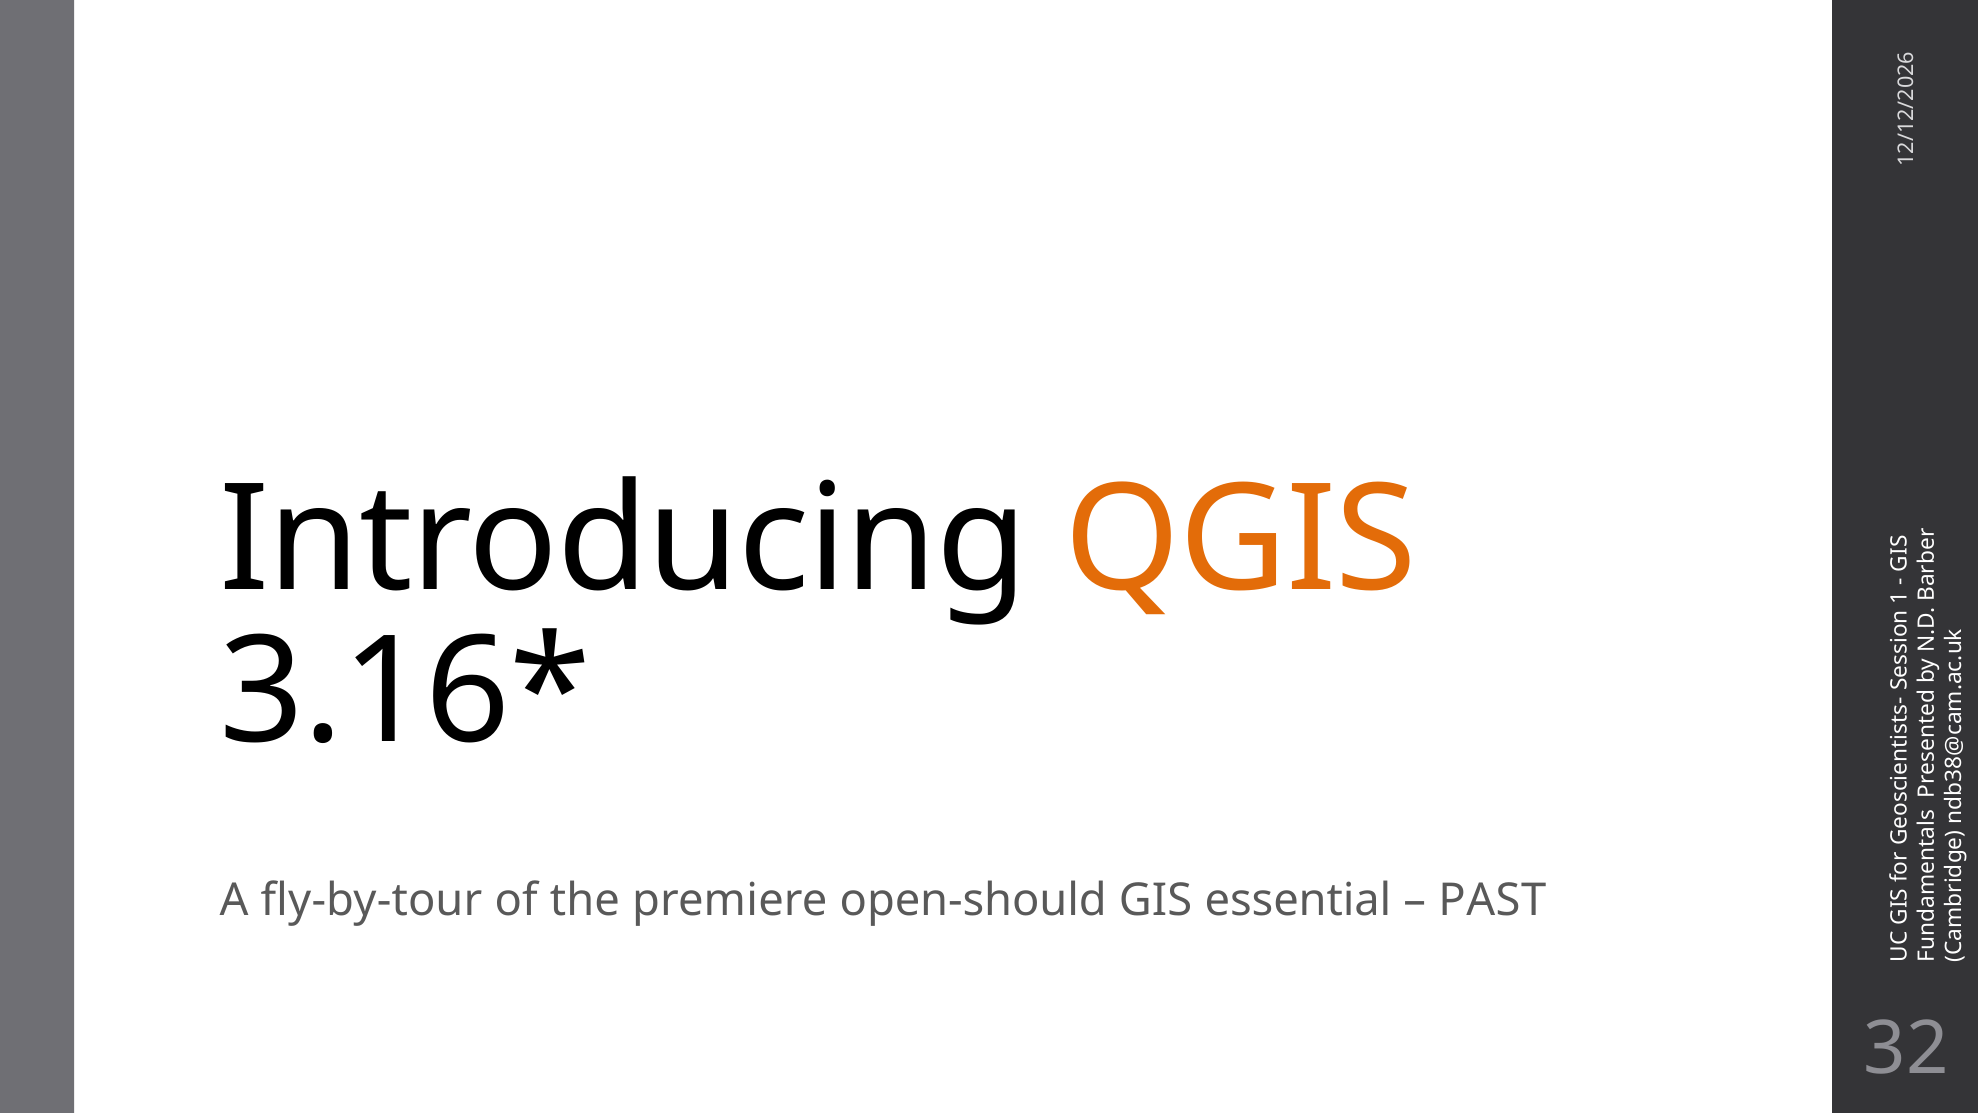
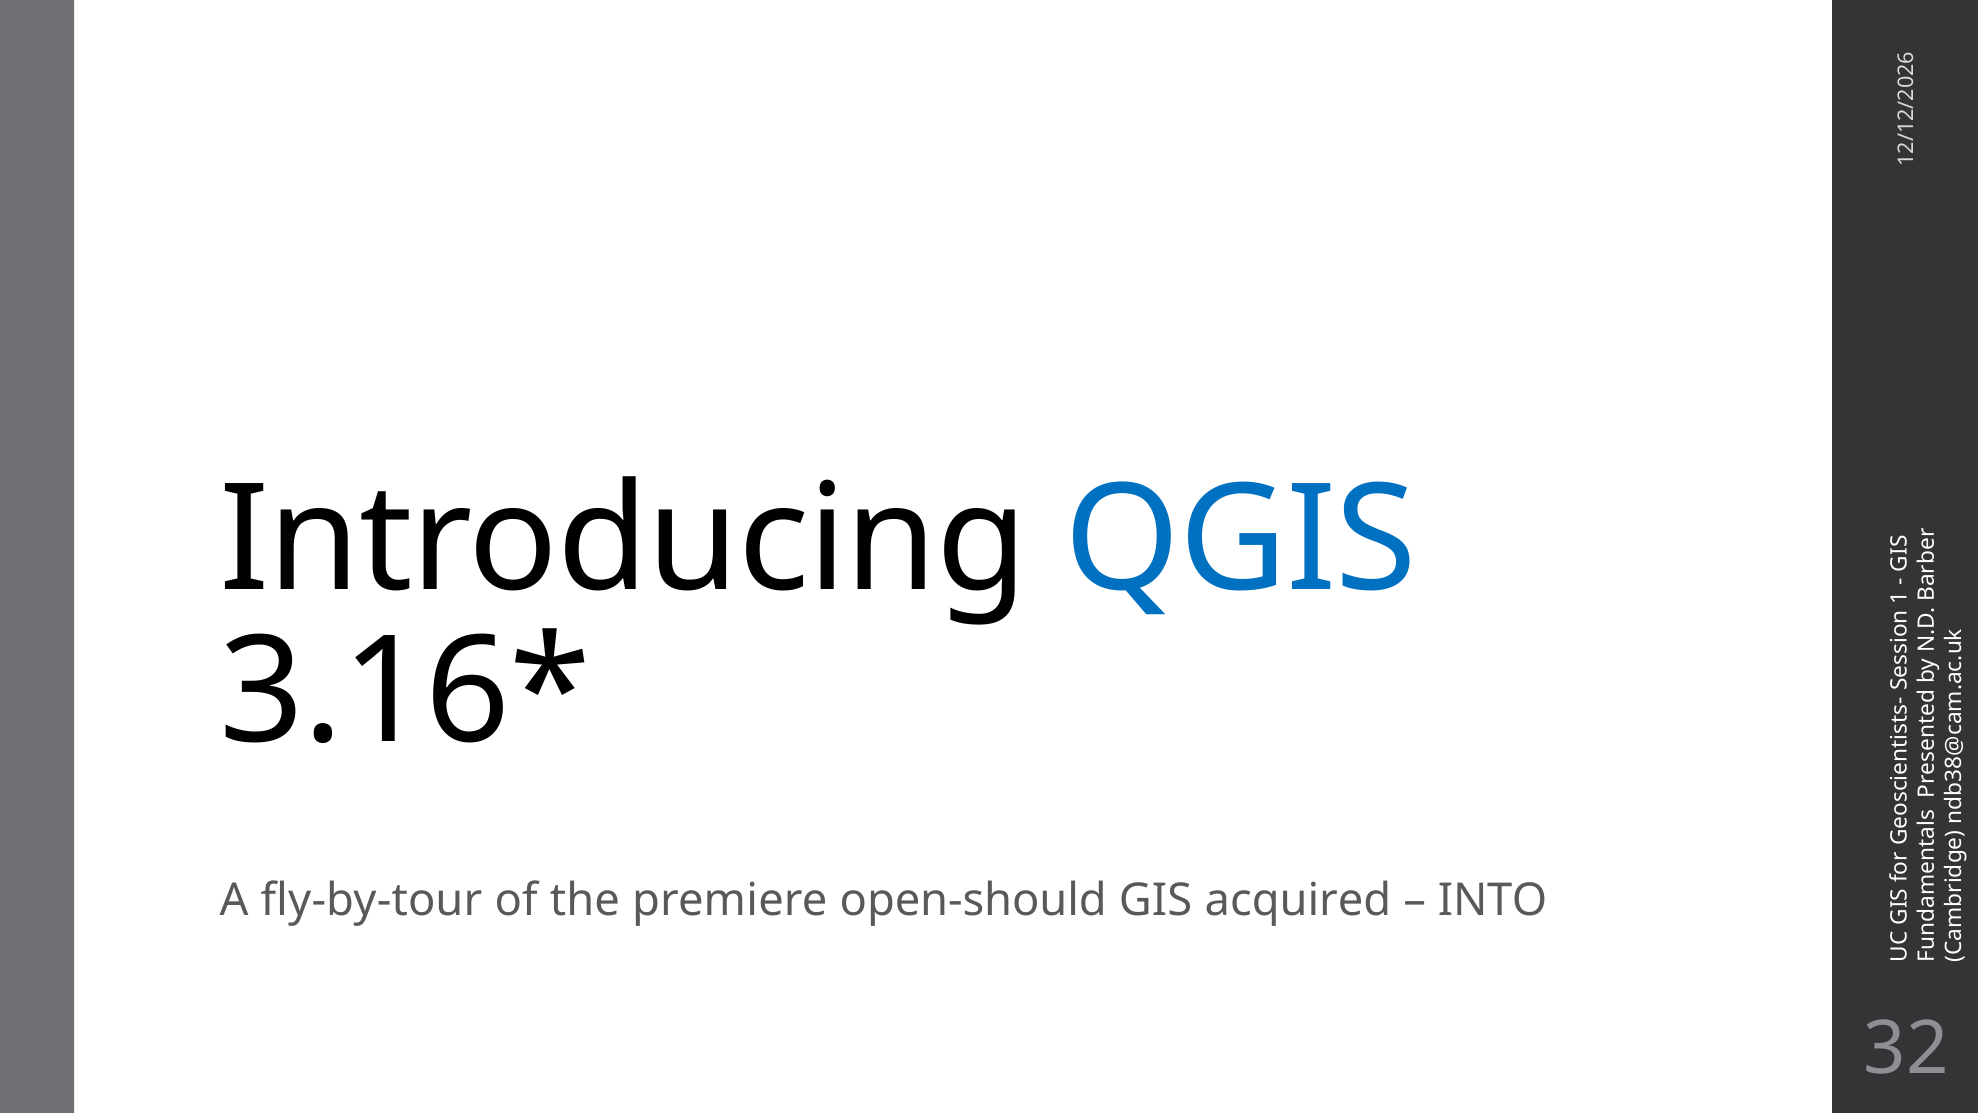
QGIS colour: orange -> blue
essential: essential -> acquired
PAST: PAST -> INTO
